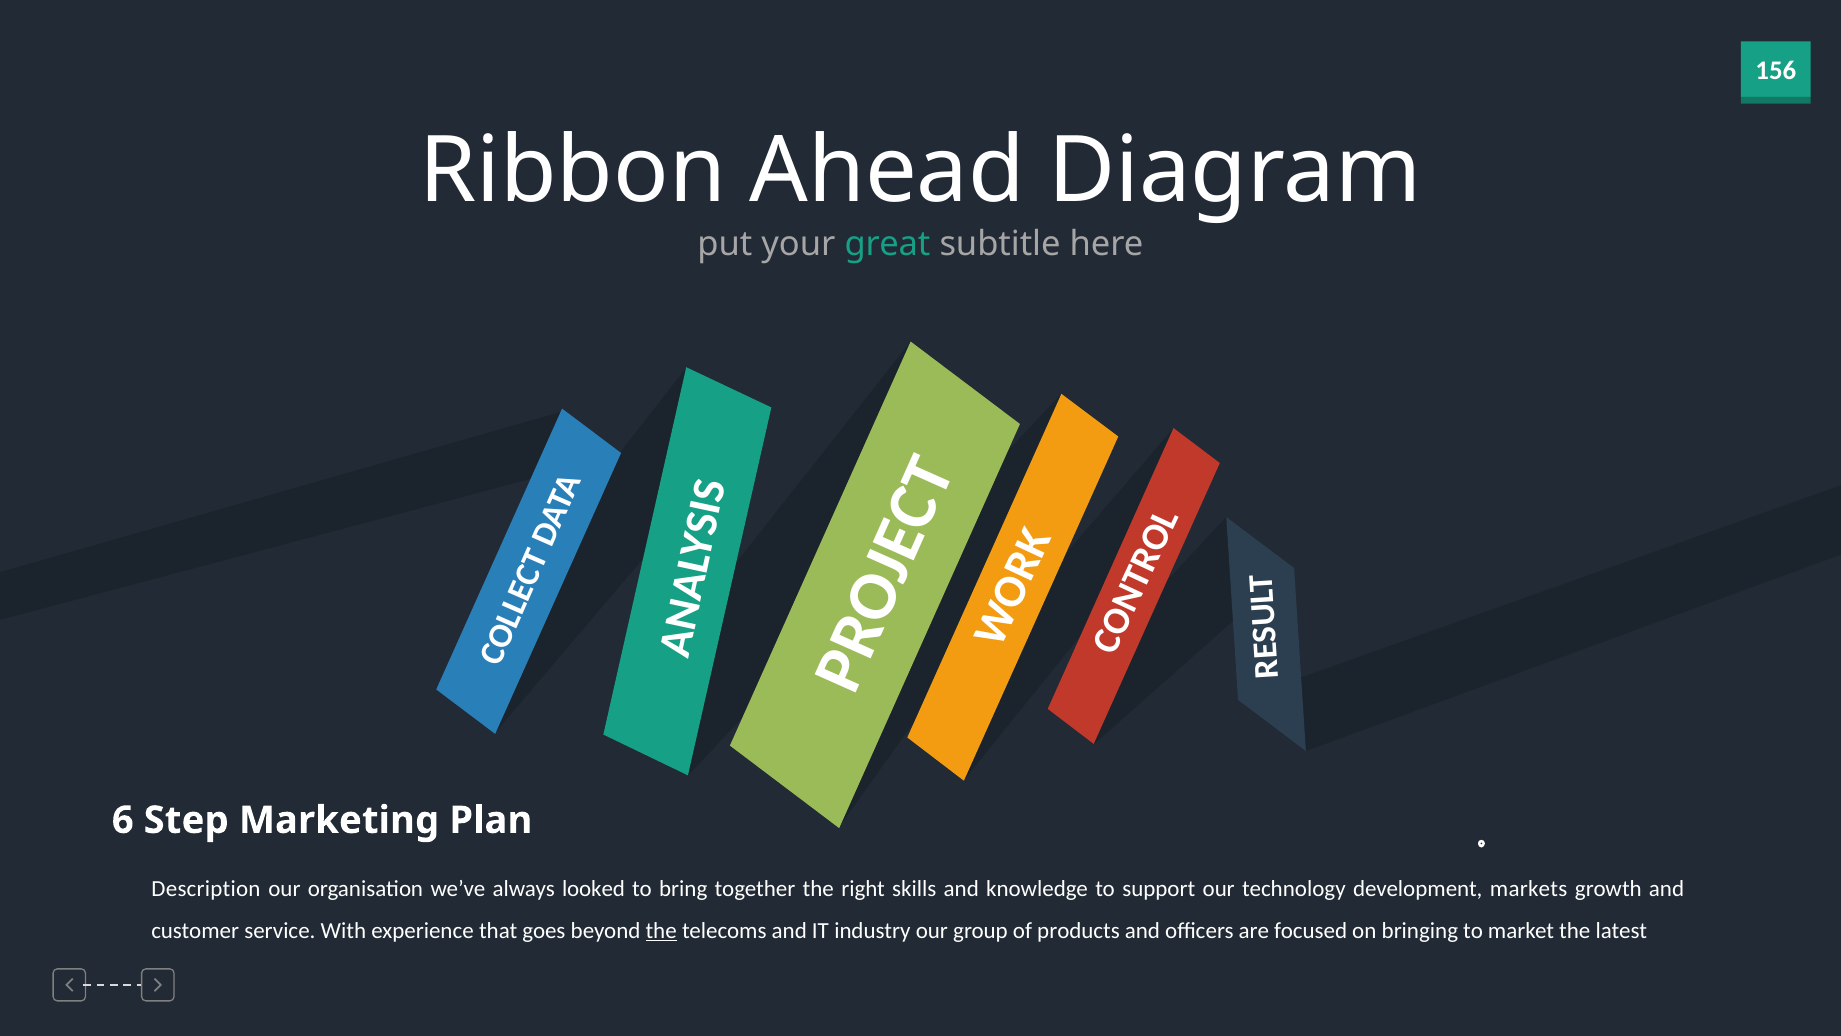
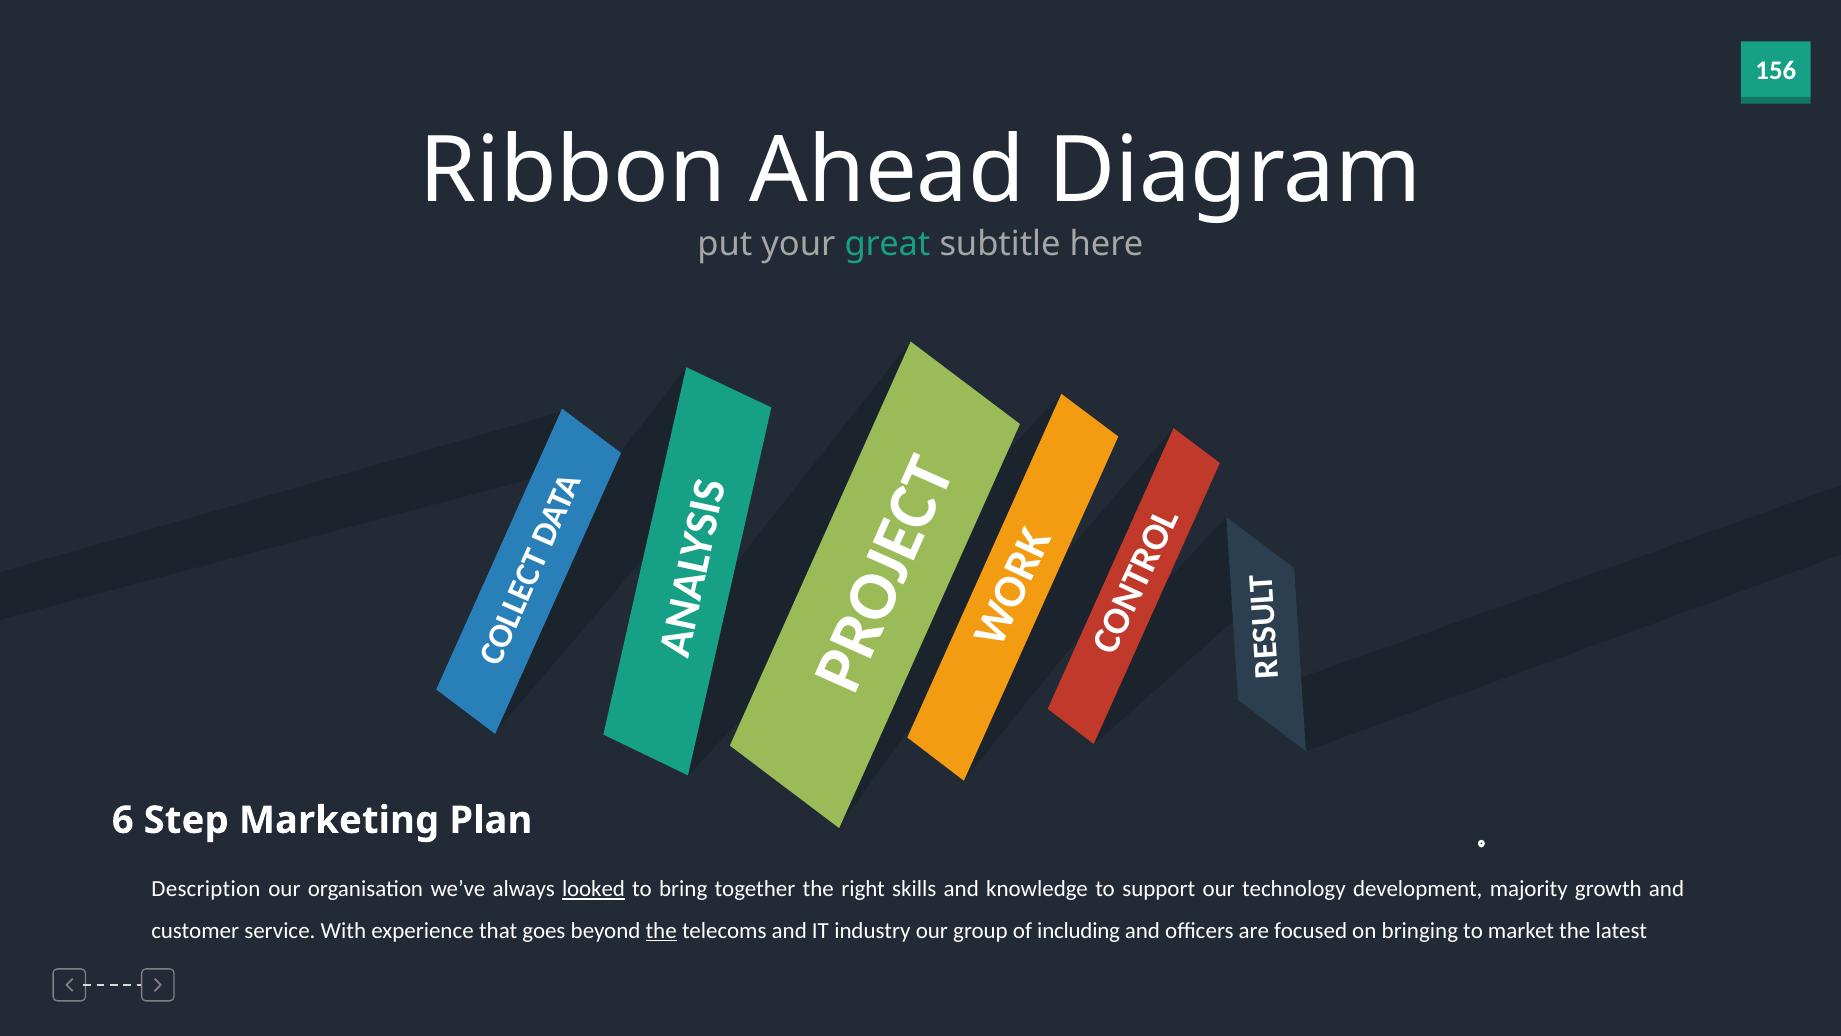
looked underline: none -> present
markets: markets -> majority
products: products -> including
